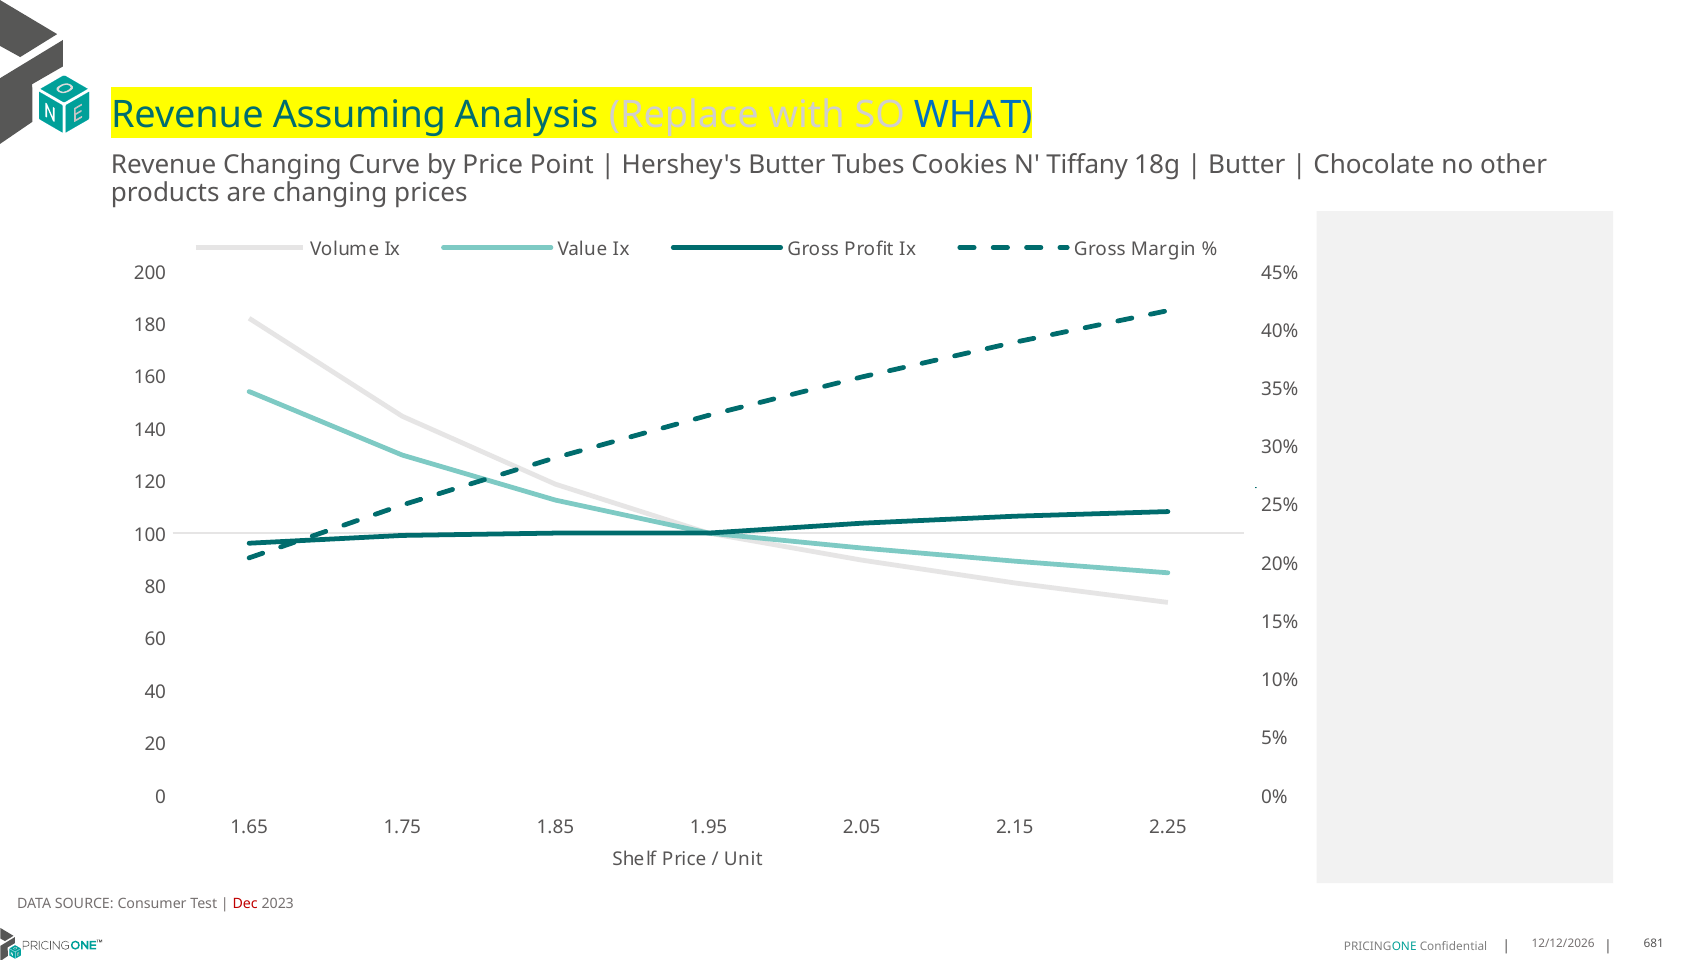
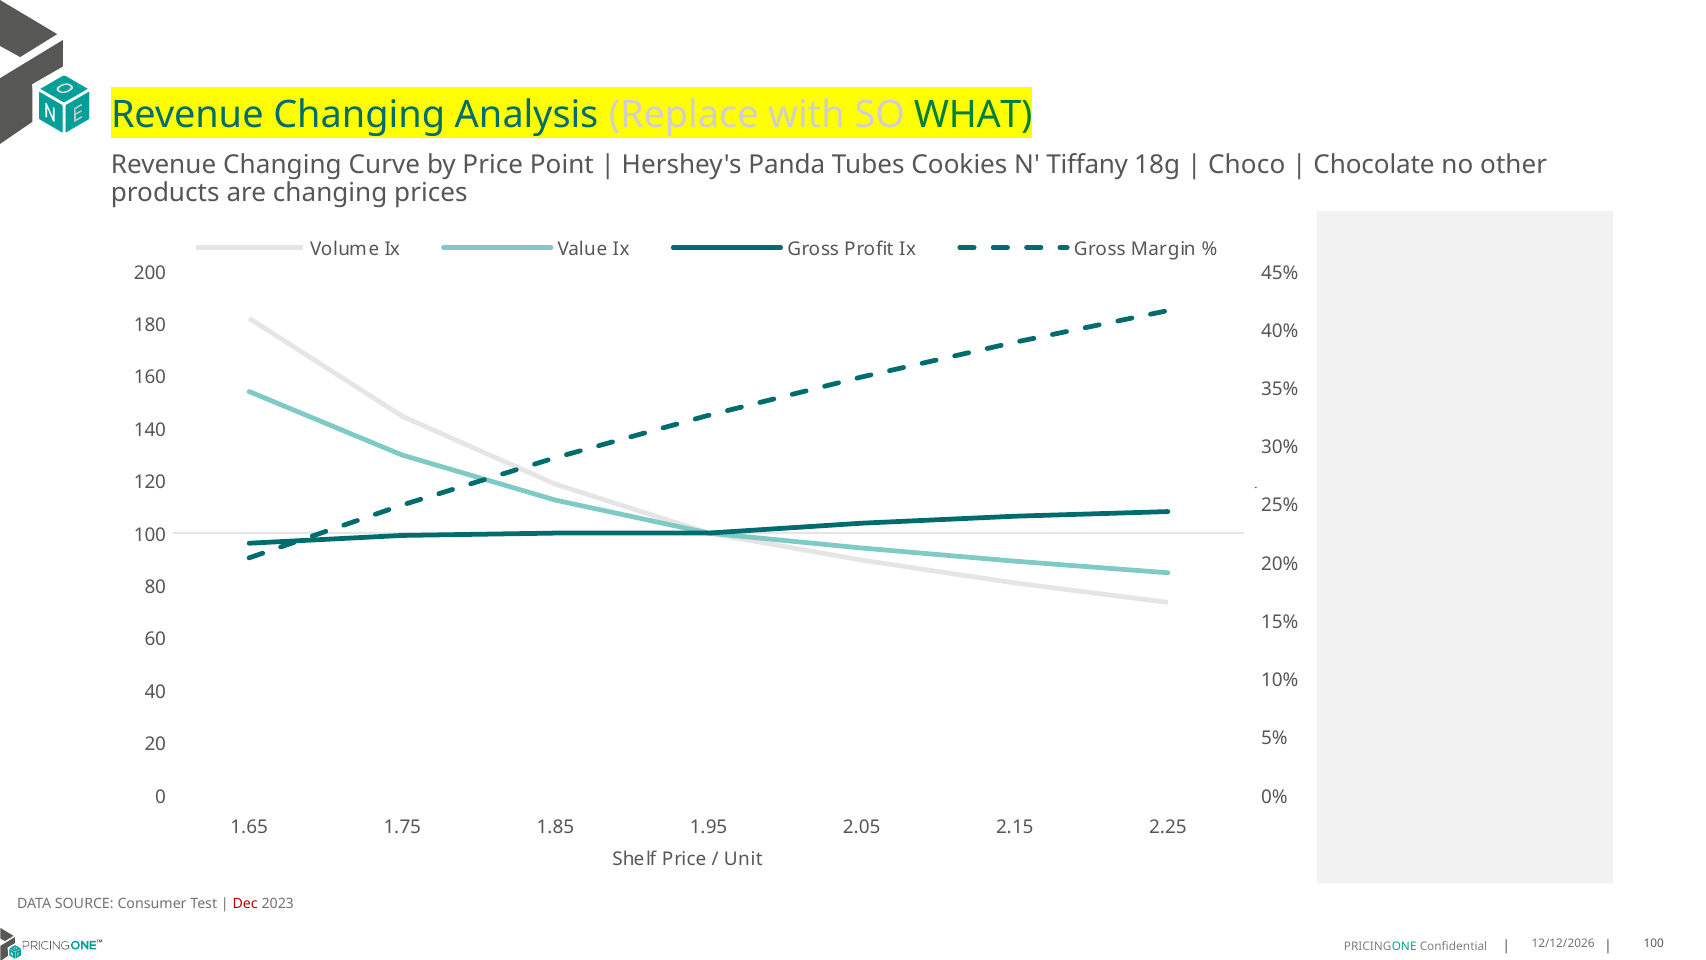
Assuming at (359, 115): Assuming -> Changing
WHAT colour: blue -> green
Hershey's Butter: Butter -> Panda
Butter at (1247, 165): Butter -> Choco
681 at (1654, 944): 681 -> 100
